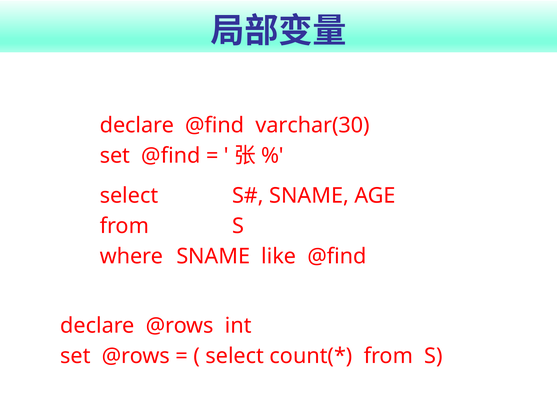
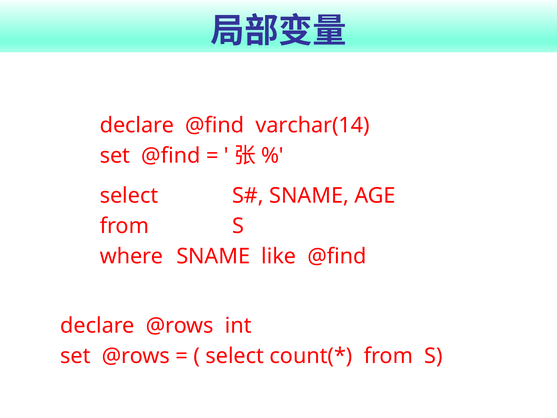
varchar(30: varchar(30 -> varchar(14
